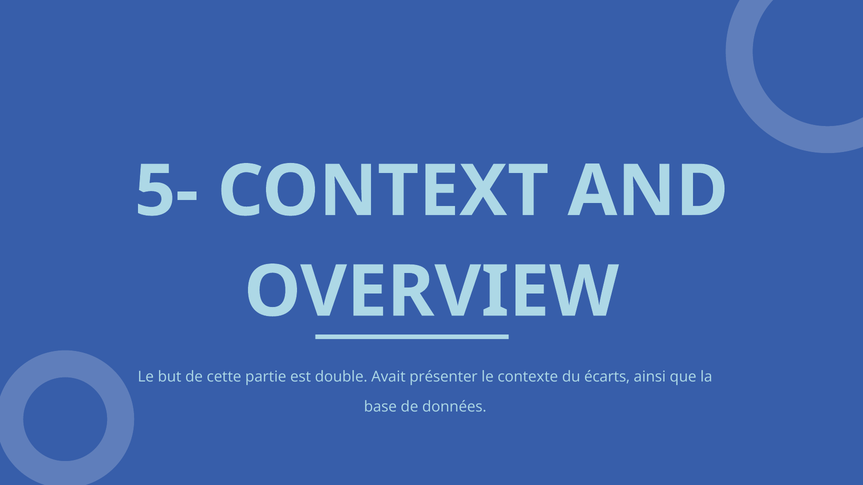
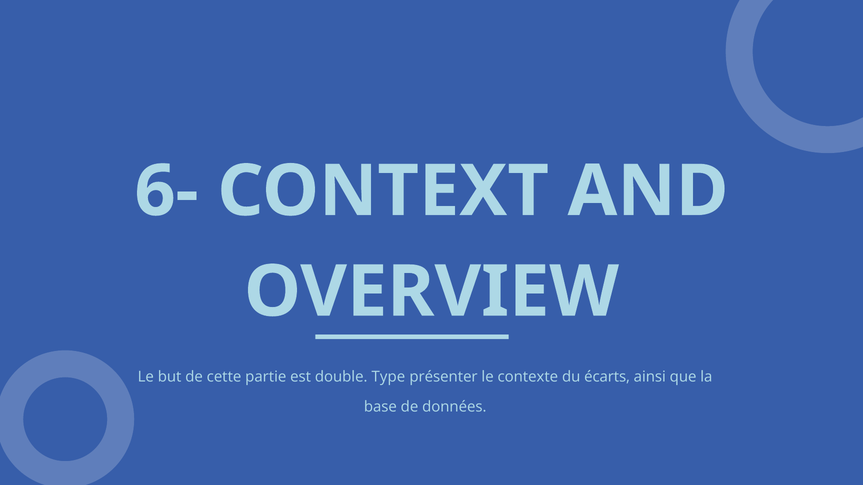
5-: 5- -> 6-
Avait: Avait -> Type
